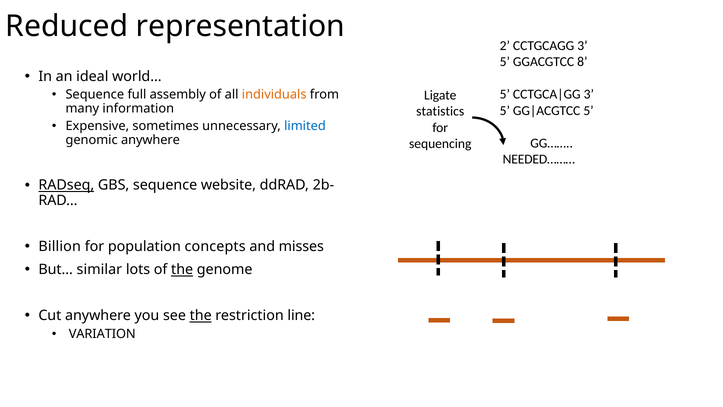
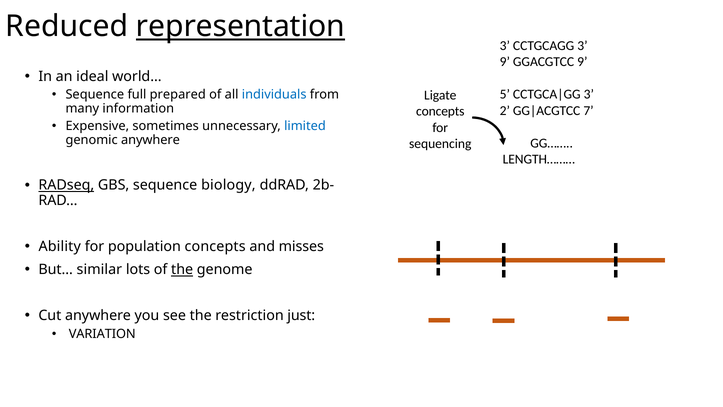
representation underline: none -> present
2 at (505, 46): 2 -> 3
5 at (505, 62): 5 -> 9
GGACGTCC 8: 8 -> 9
assembly: assembly -> prepared
individuals colour: orange -> blue
5 at (505, 111): 5 -> 2
5 at (588, 111): 5 -> 7
statistics at (440, 111): statistics -> concepts
NEEDED………: NEEDED……… -> LENGTH………
website: website -> biology
Billion: Billion -> Ability
the at (201, 315) underline: present -> none
line: line -> just
